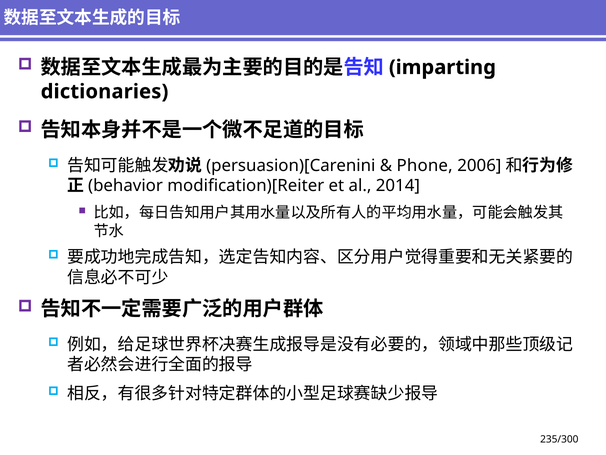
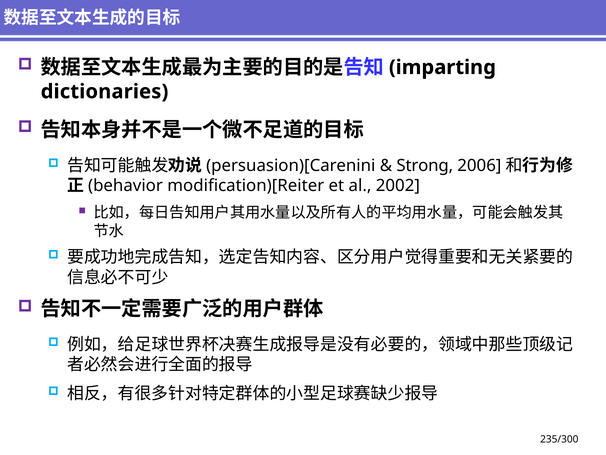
Phone: Phone -> Strong
2014: 2014 -> 2002
